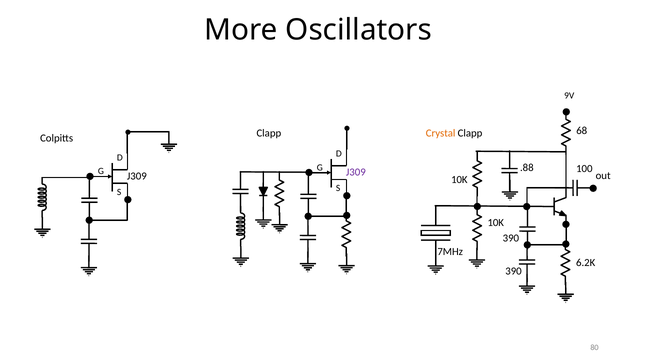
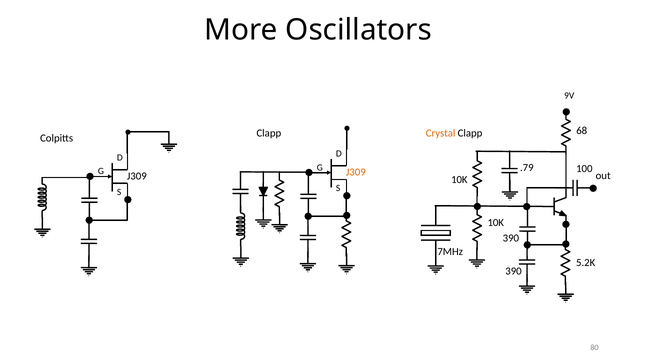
.88: .88 -> .79
J309 at (356, 173) colour: purple -> orange
6.2K: 6.2K -> 5.2K
